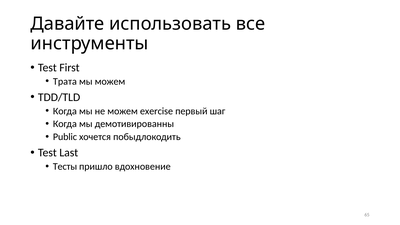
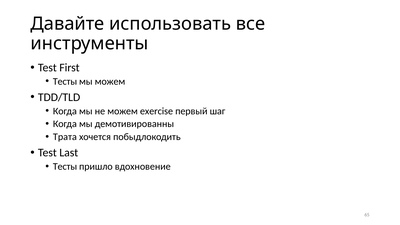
Трата at (65, 81): Трата -> Тесты
Public: Public -> Трата
